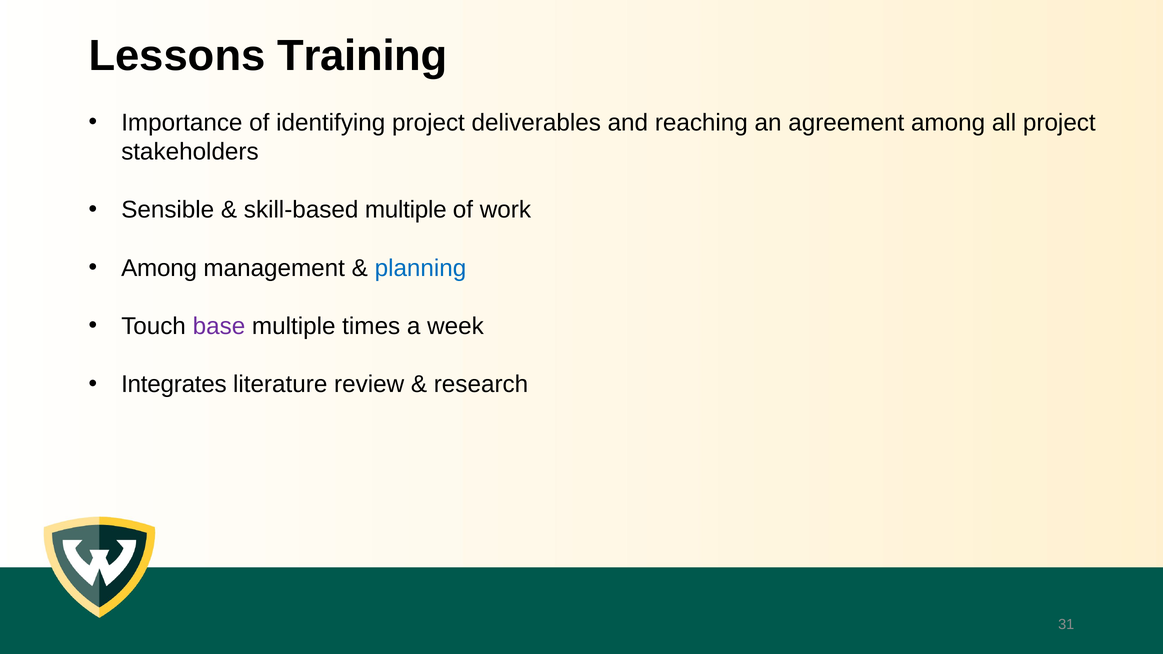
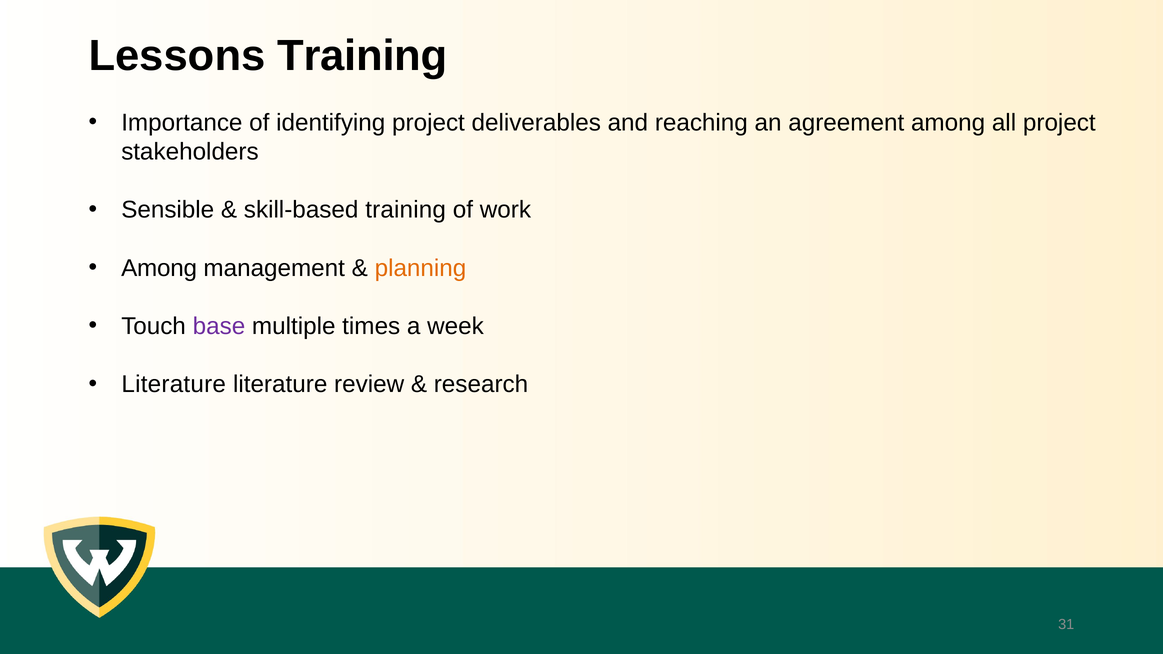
skill-based multiple: multiple -> training
planning colour: blue -> orange
Integrates at (174, 385): Integrates -> Literature
